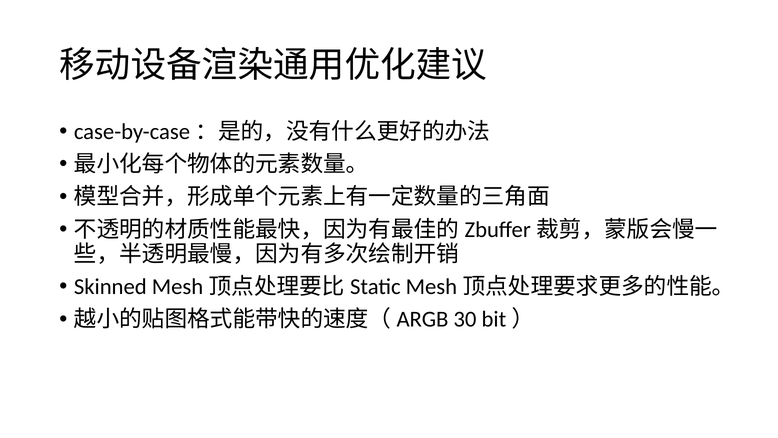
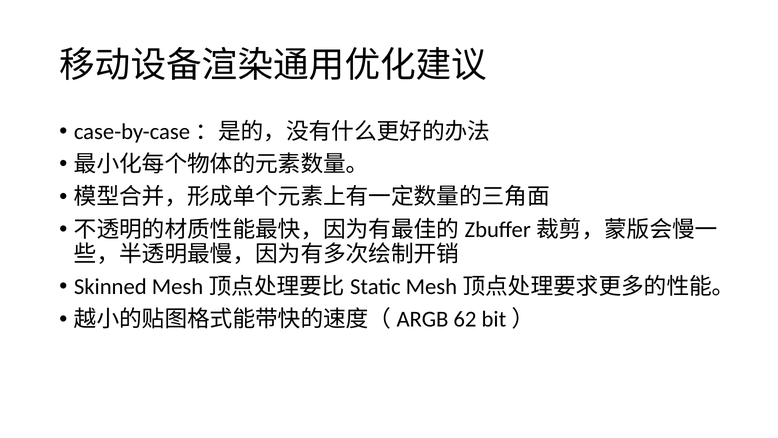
30: 30 -> 62
